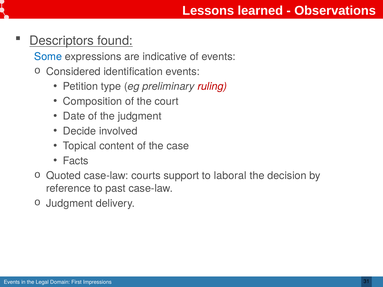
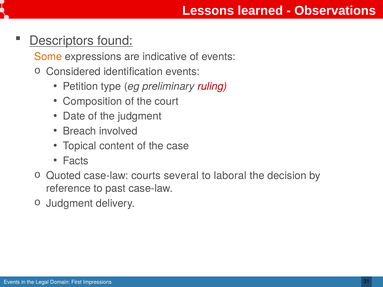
Some colour: blue -> orange
Decide: Decide -> Breach
support: support -> several
